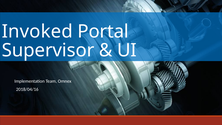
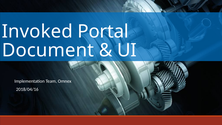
Supervisor: Supervisor -> Document
